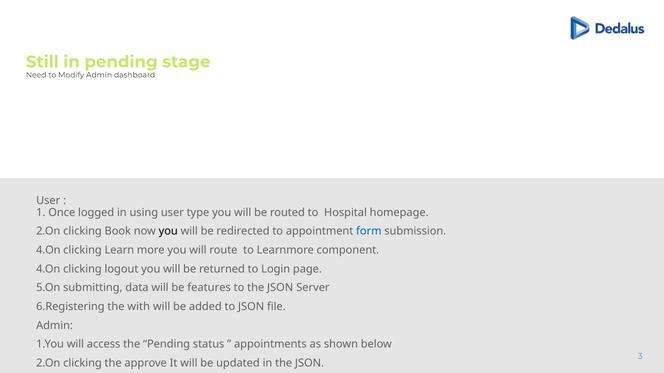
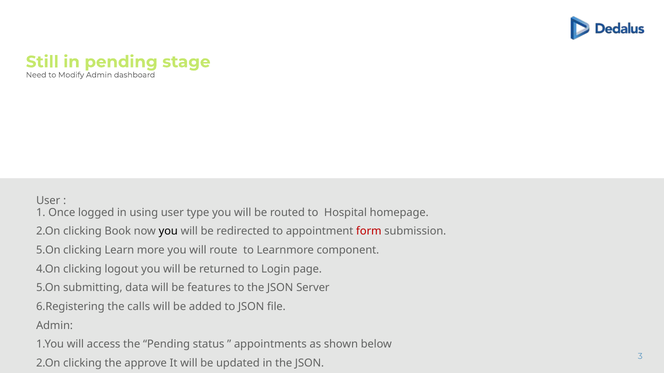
form colour: blue -> red
4.On at (48, 251): 4.On -> 5.On
with: with -> calls
